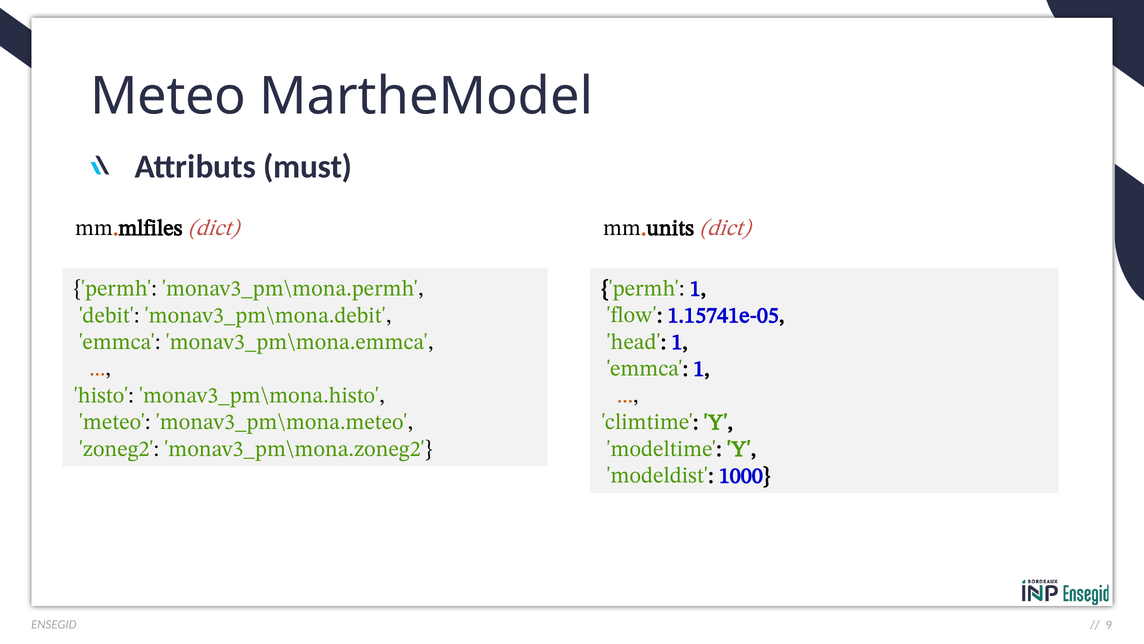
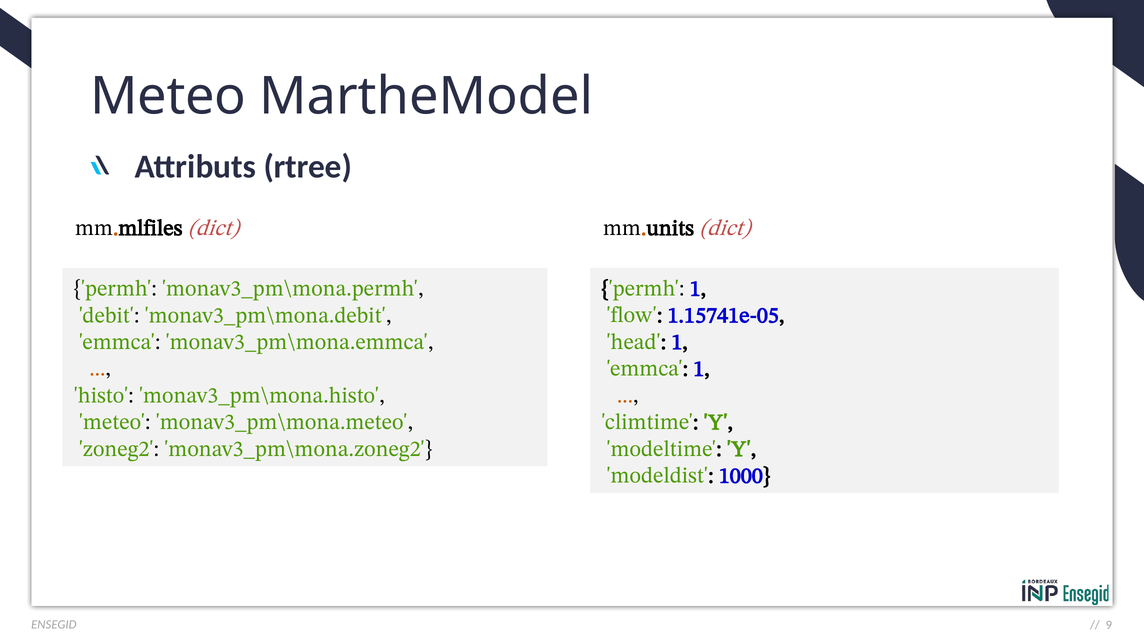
must: must -> rtree
